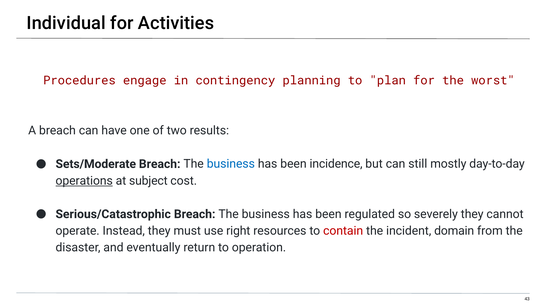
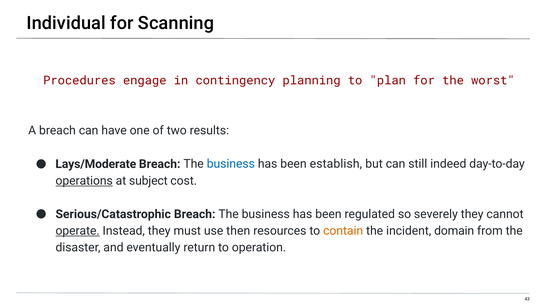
Activities: Activities -> Scanning
Sets/Moderate: Sets/Moderate -> Lays/Moderate
incidence: incidence -> establish
mostly: mostly -> indeed
operate underline: none -> present
right: right -> then
contain colour: red -> orange
